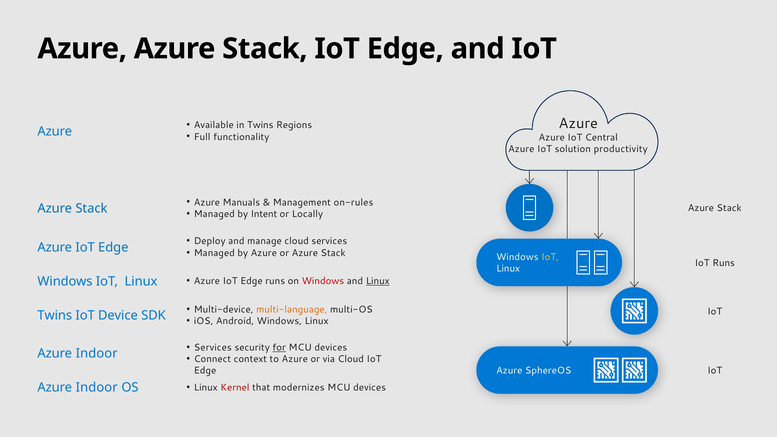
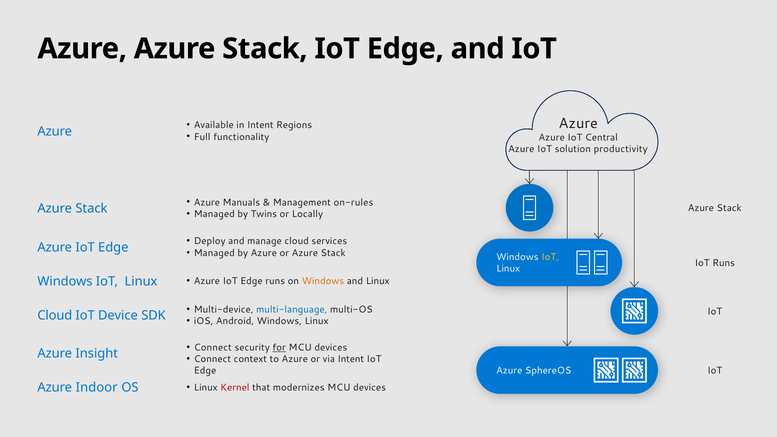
in Twins: Twins -> Intent
Intent: Intent -> Twins
Windows at (323, 281) colour: red -> orange
Linux at (378, 281) underline: present -> none
multi-language colour: orange -> blue
Twins at (55, 316): Twins -> Cloud
Services at (213, 348): Services -> Connect
Indoor at (97, 354): Indoor -> Insight
via Cloud: Cloud -> Intent
